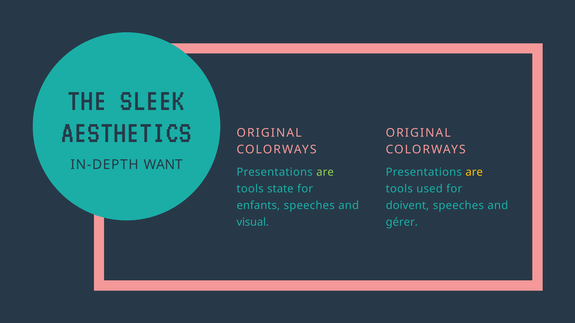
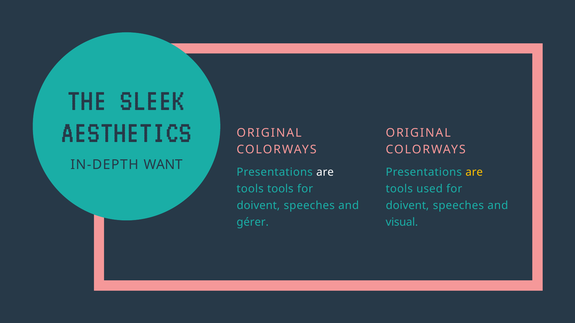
are at (325, 172) colour: light green -> white
tools state: state -> tools
enfants at (258, 206): enfants -> doivent
visual: visual -> gérer
gérer: gérer -> visual
